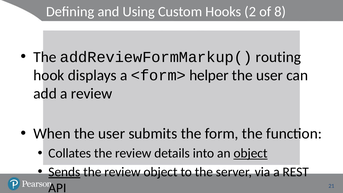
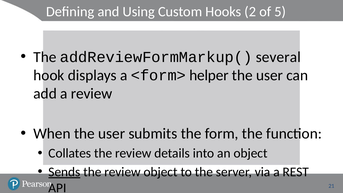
8: 8 -> 5
routing: routing -> several
object at (251, 153) underline: present -> none
